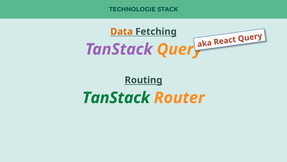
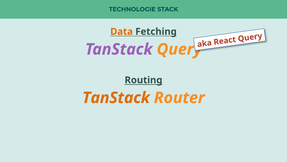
TanStack at (116, 97) colour: green -> orange
